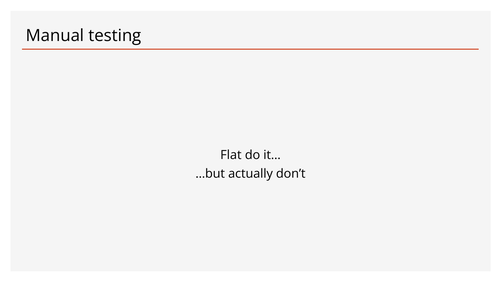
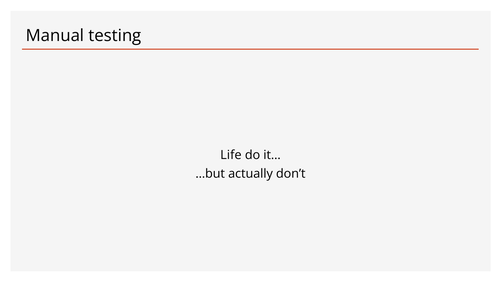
Flat: Flat -> Life
